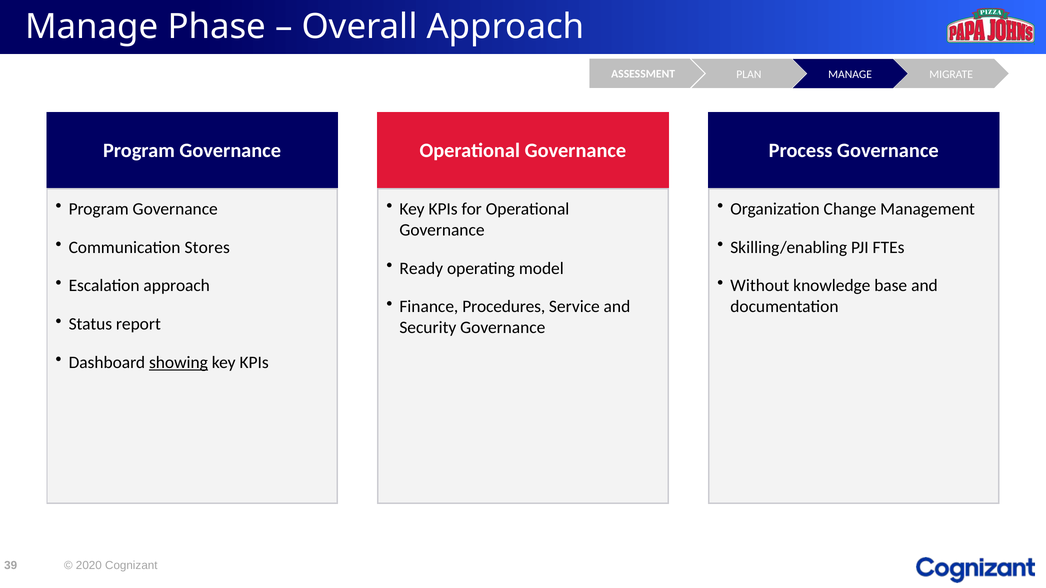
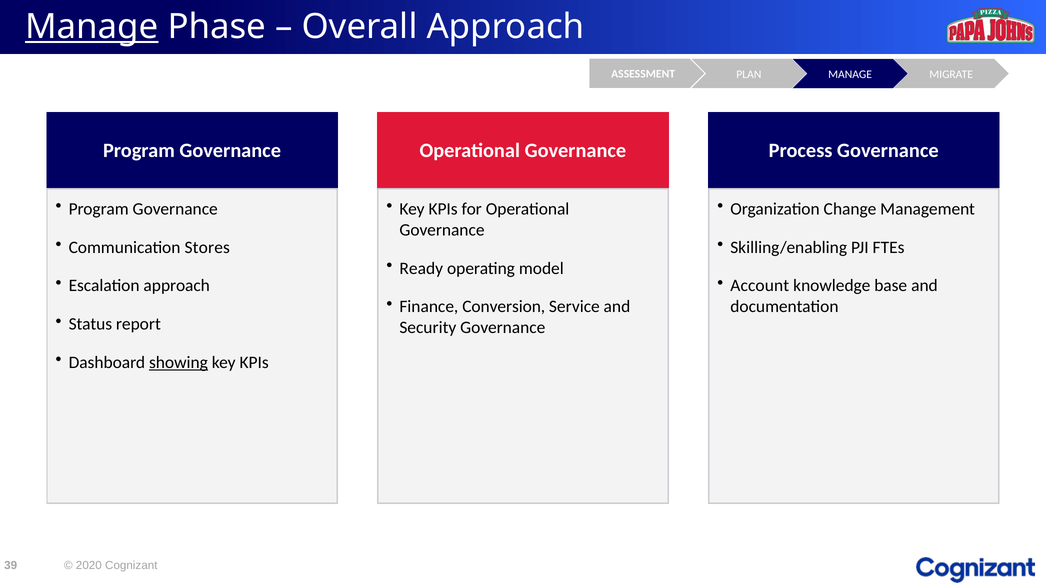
Manage at (92, 27) underline: none -> present
Without: Without -> Account
Procedures: Procedures -> Conversion
